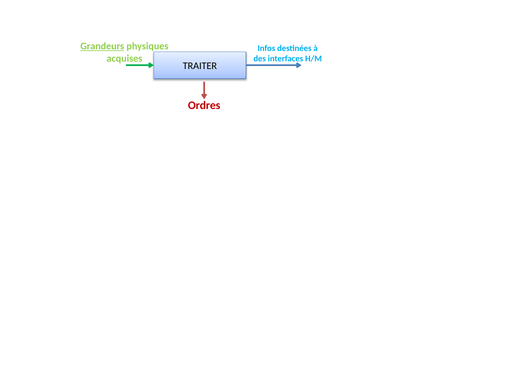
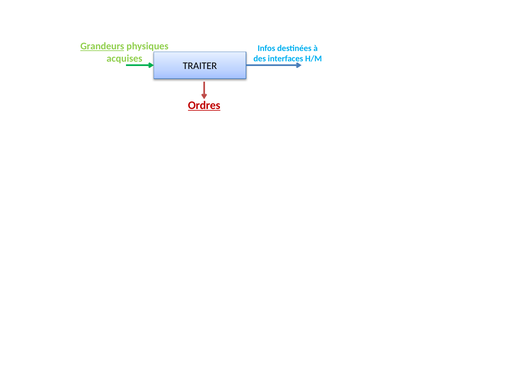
Ordres underline: none -> present
